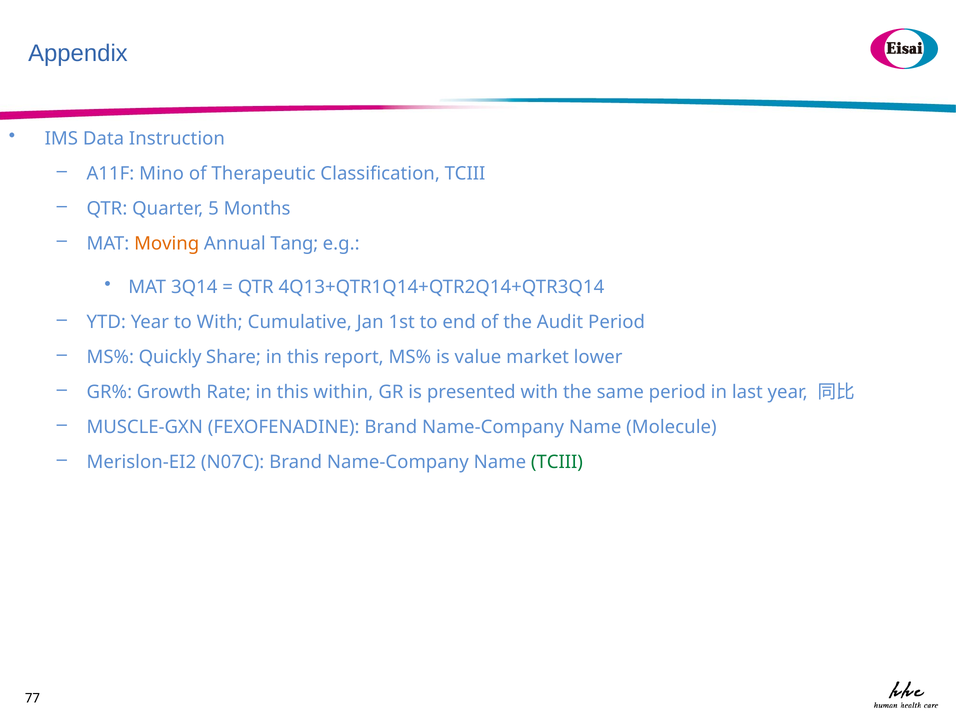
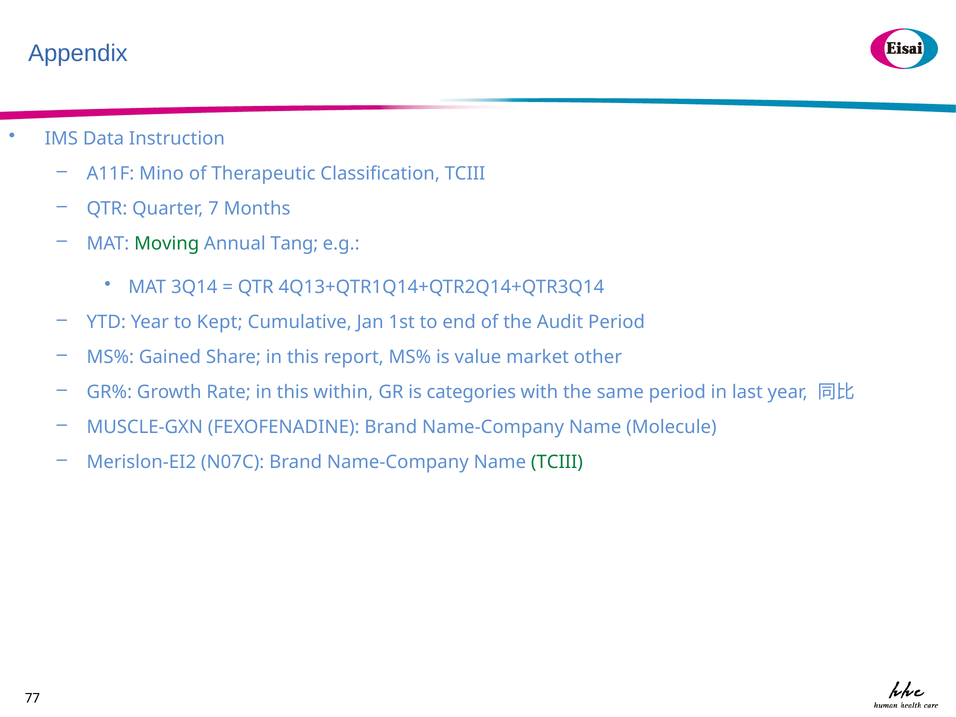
5: 5 -> 7
Moving colour: orange -> green
to With: With -> Kept
Quickly: Quickly -> Gained
lower: lower -> other
presented: presented -> categories
